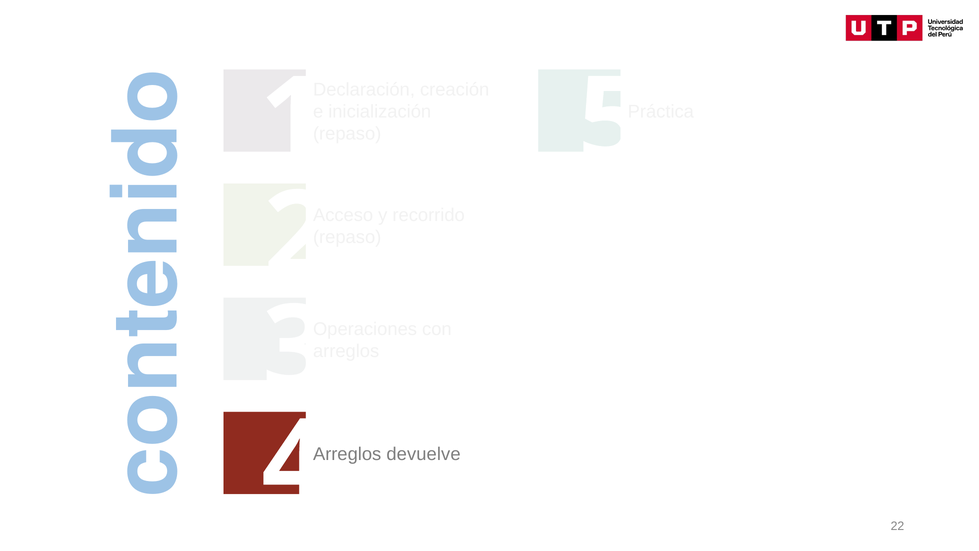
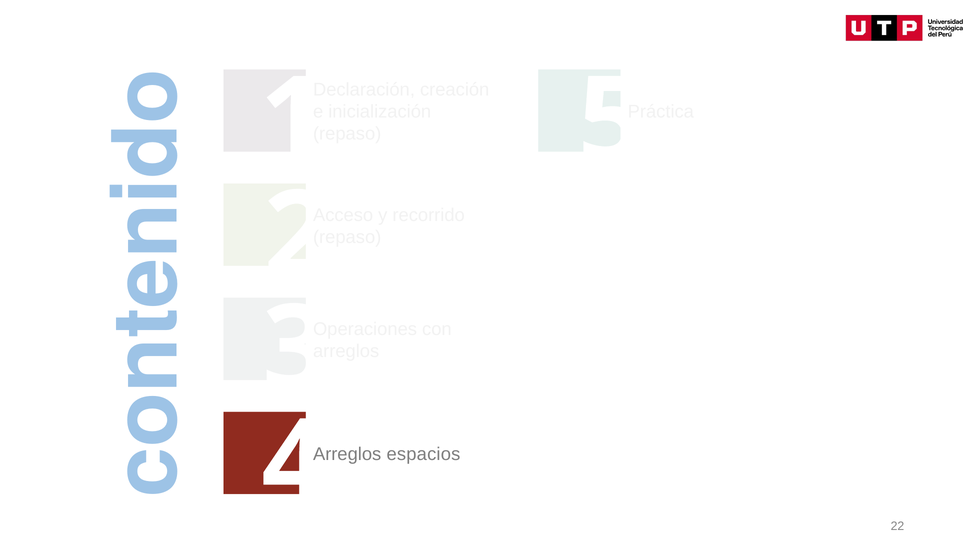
devuelve: devuelve -> espacios
